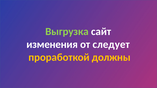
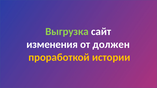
следует: следует -> должен
должны: должны -> истории
